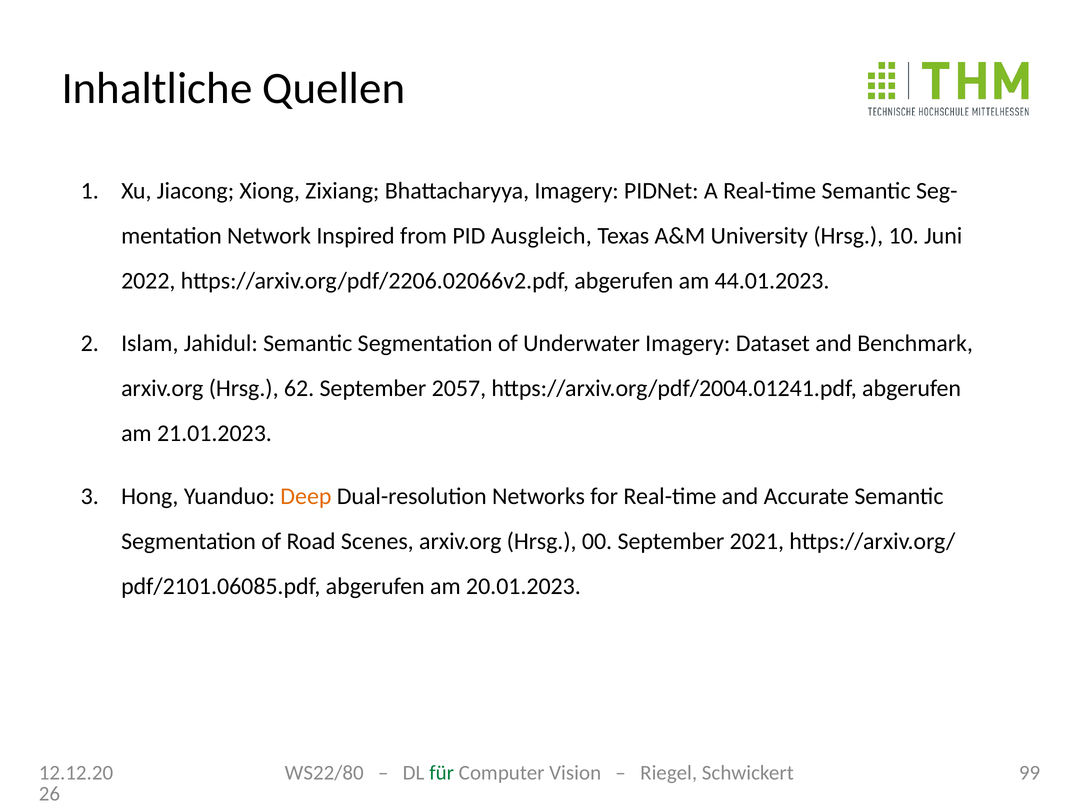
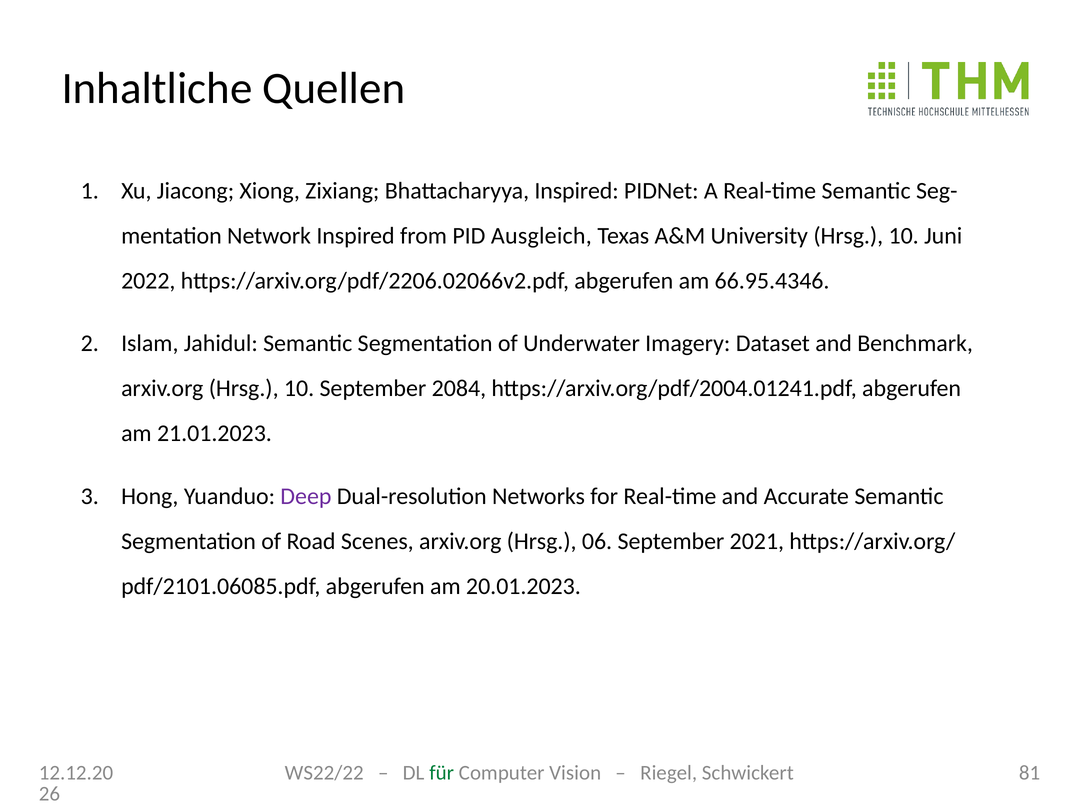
Bhattacharyya Imagery: Imagery -> Inspired
44.01.2023: 44.01.2023 -> 66.95.4346
arxiv.org Hrsg 62: 62 -> 10
2057: 2057 -> 2084
Deep colour: orange -> purple
00: 00 -> 06
WS22/80: WS22/80 -> WS22/22
99: 99 -> 81
